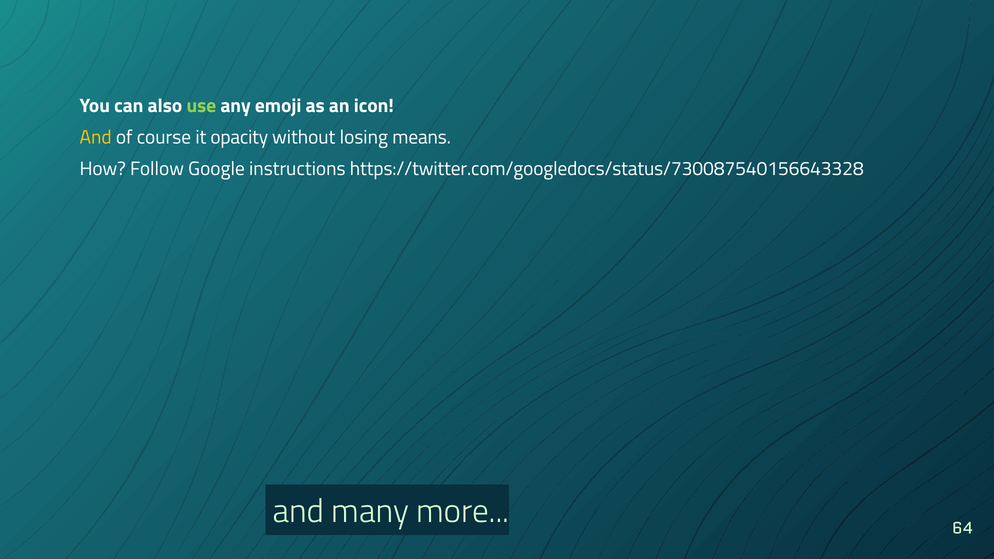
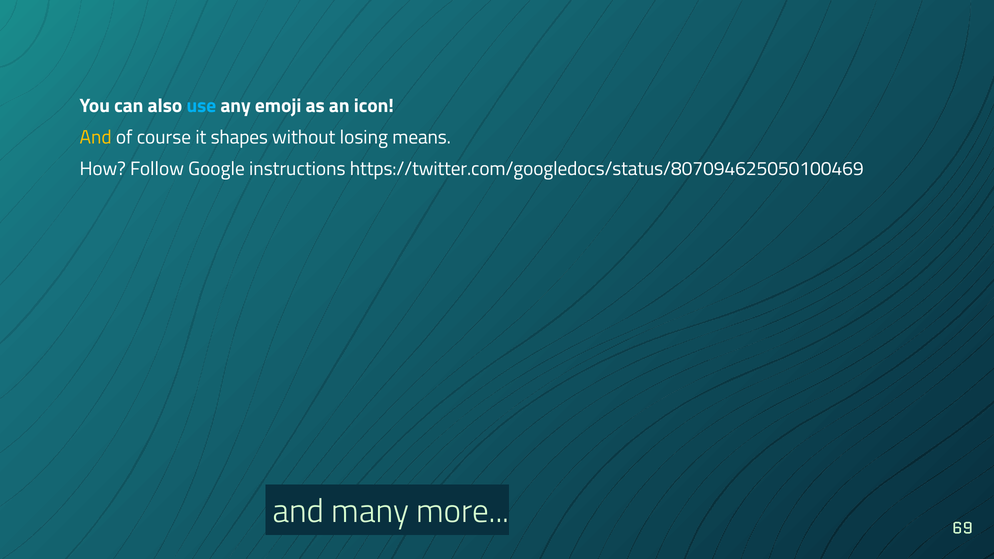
use colour: light green -> light blue
opacity: opacity -> shapes
https://twitter.com/googledocs/status/730087540156643328: https://twitter.com/googledocs/status/730087540156643328 -> https://twitter.com/googledocs/status/807094625050100469
64: 64 -> 69
